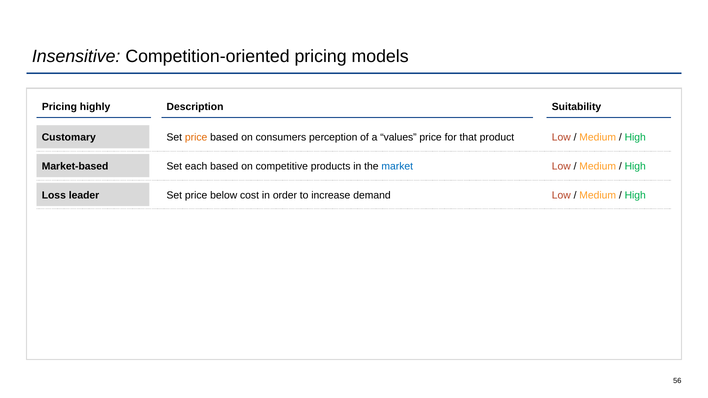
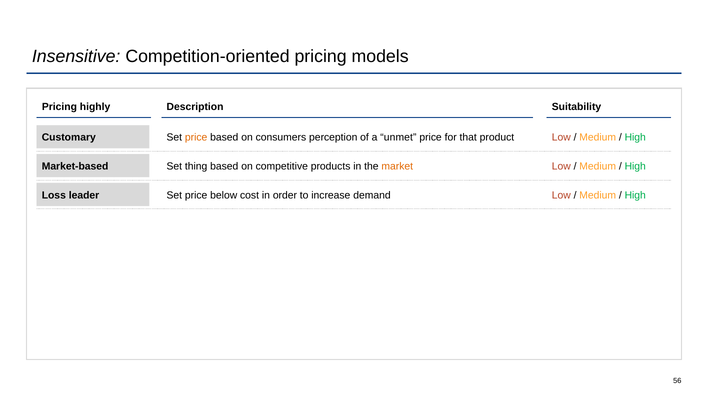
values: values -> unmet
each: each -> thing
market colour: blue -> orange
